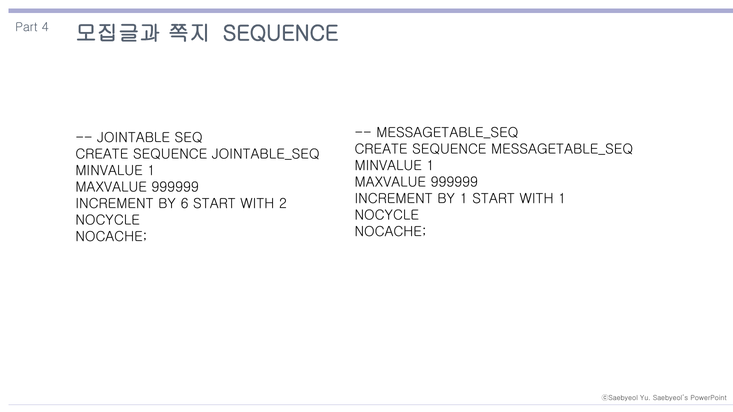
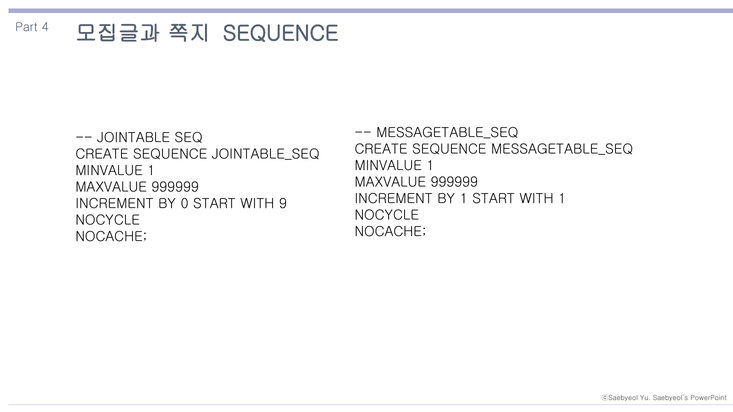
6: 6 -> 0
2: 2 -> 9
